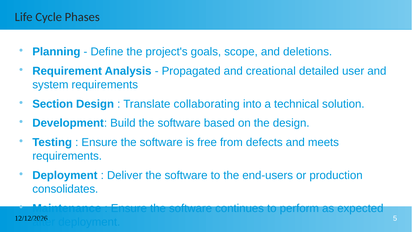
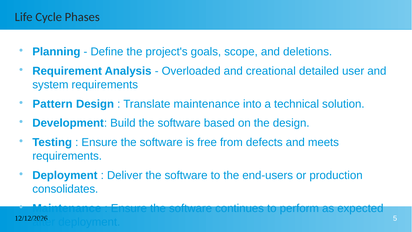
Propagated: Propagated -> Overloaded
Section: Section -> Pattern
Translate collaborating: collaborating -> maintenance
